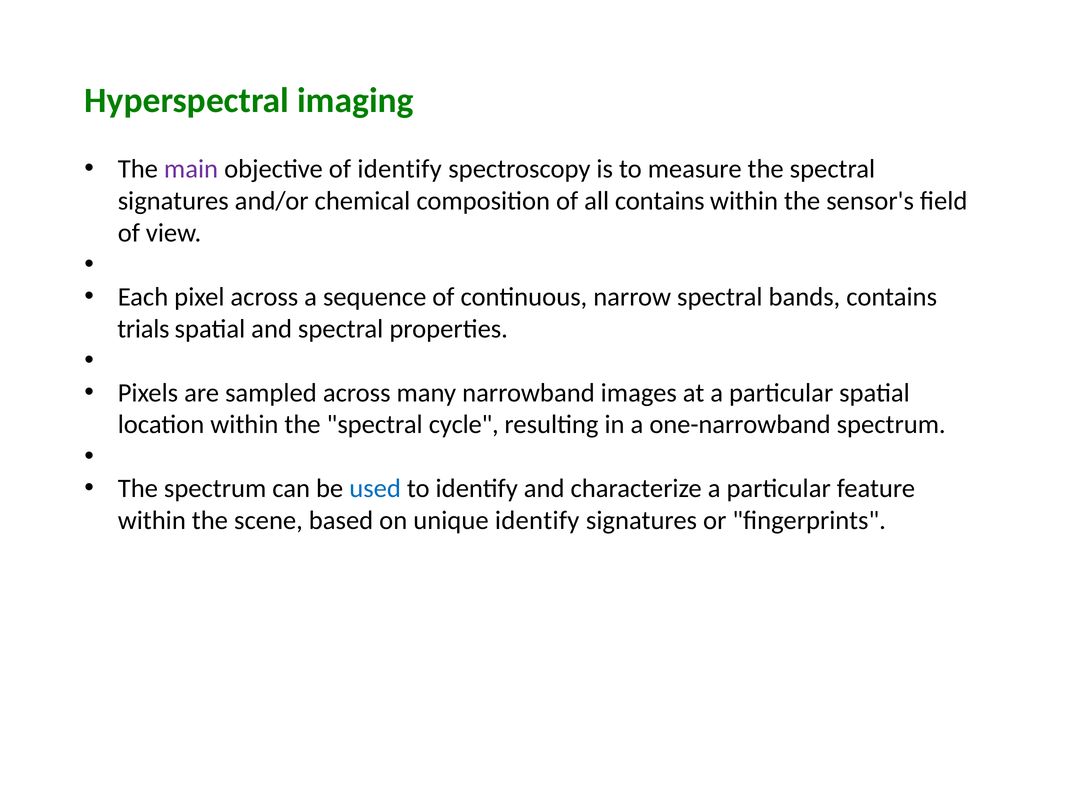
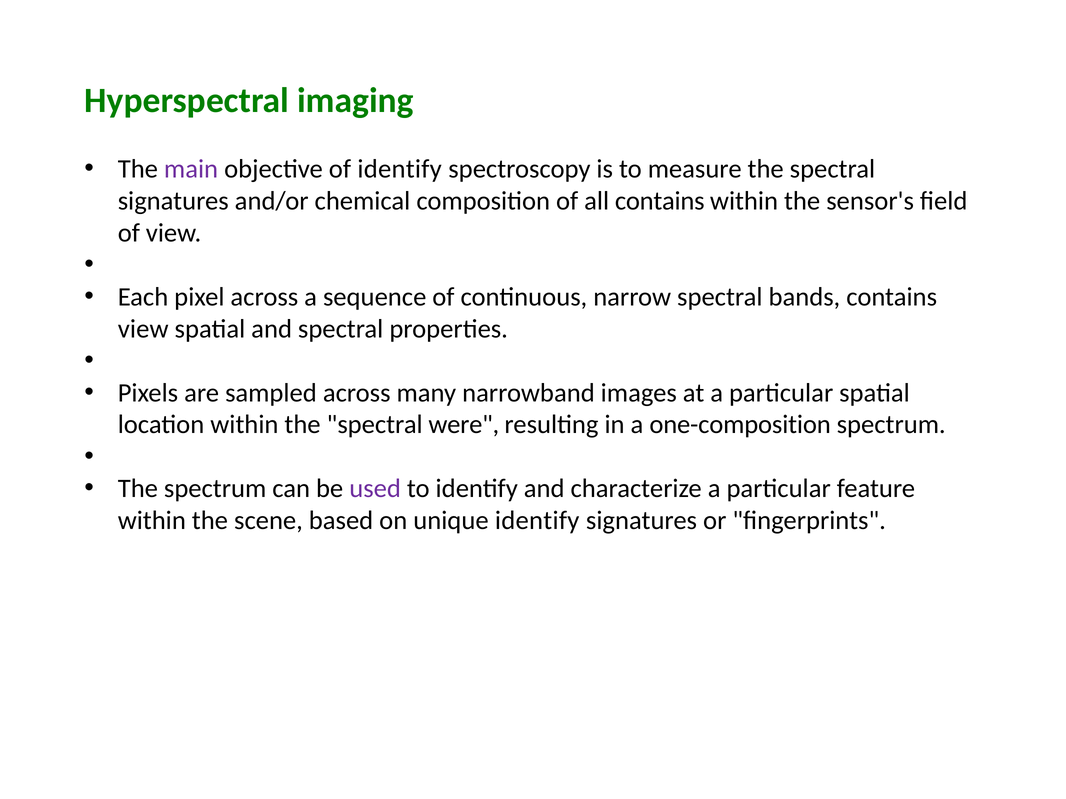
trials at (143, 329): trials -> view
cycle: cycle -> were
one-narrowband: one-narrowband -> one-composition
used colour: blue -> purple
